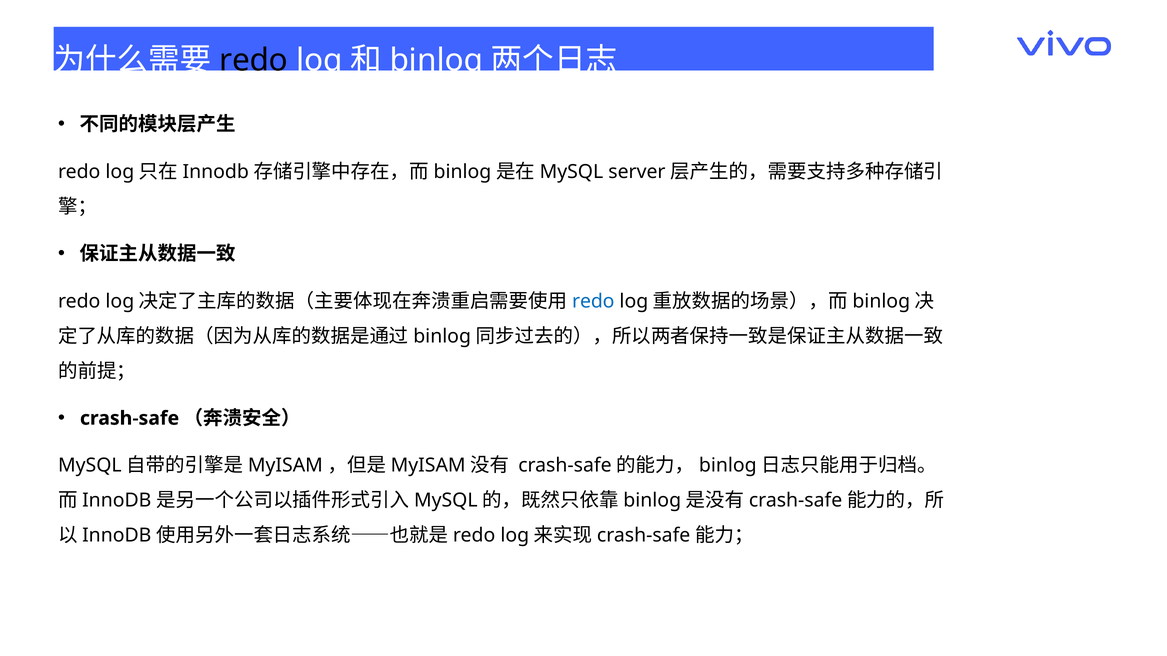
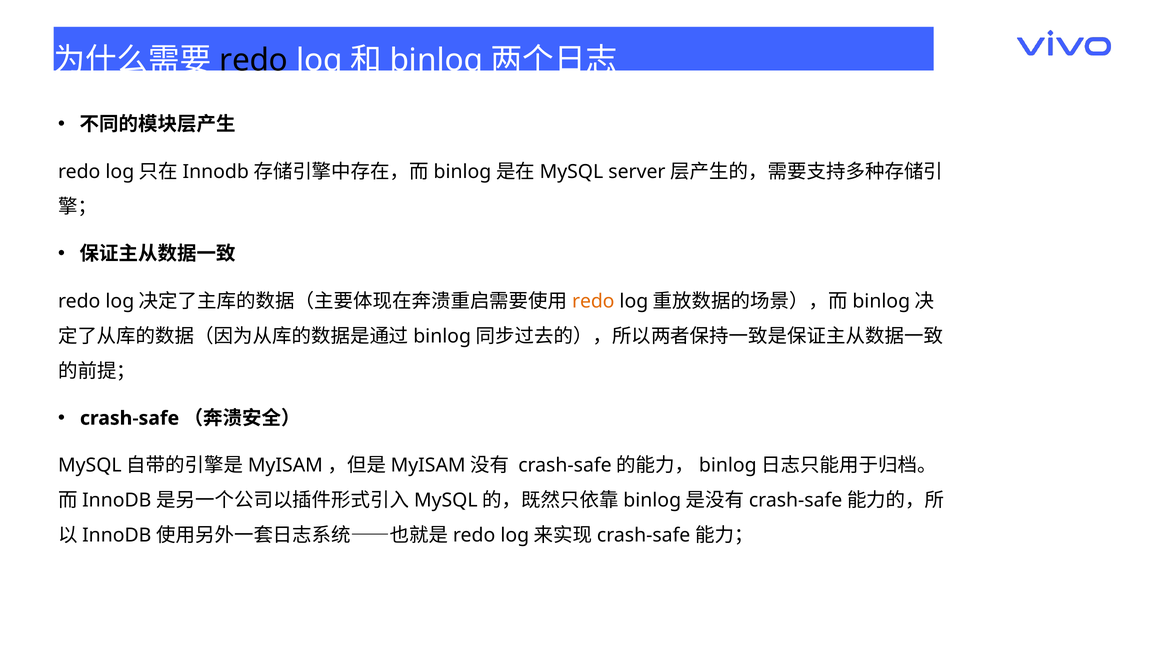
redo at (593, 301) colour: blue -> orange
